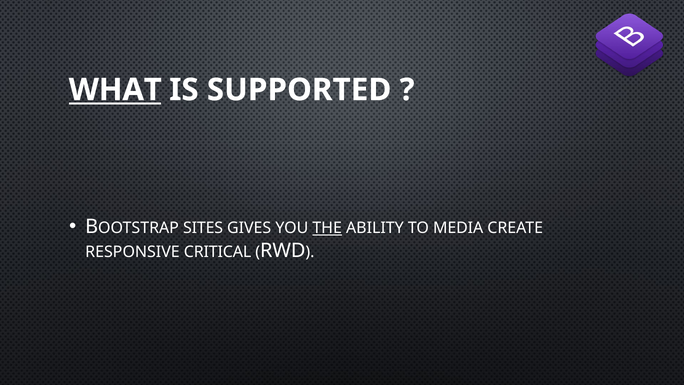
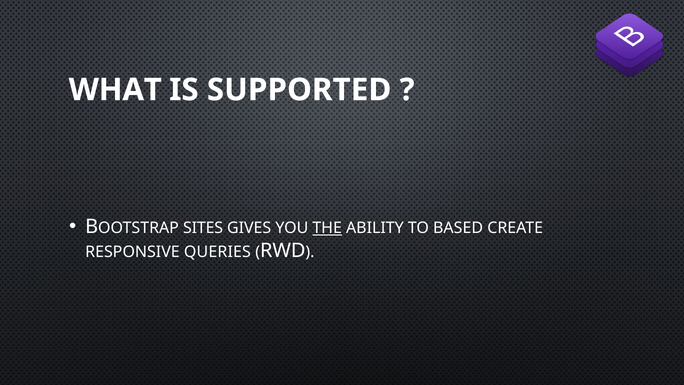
WHAT underline: present -> none
MEDIA: MEDIA -> BASED
CRITICAL: CRITICAL -> QUERIES
